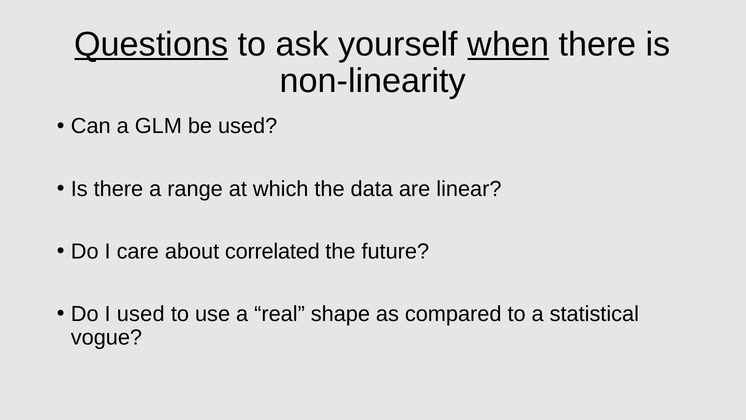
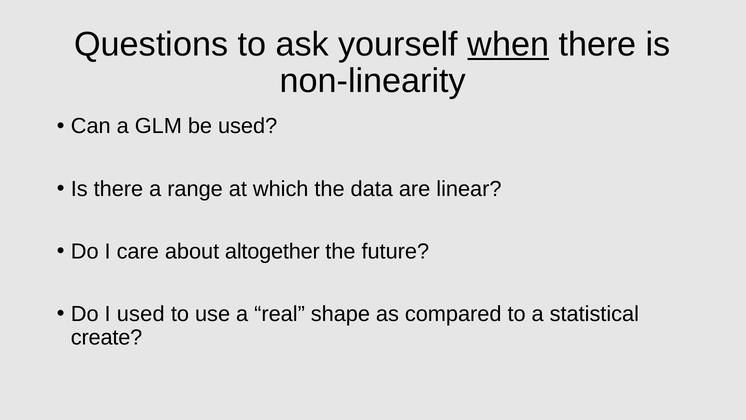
Questions underline: present -> none
correlated: correlated -> altogether
vogue: vogue -> create
